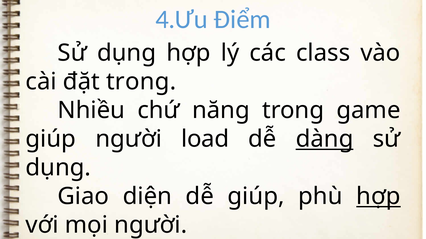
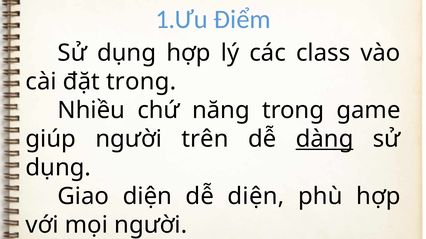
4.Ưu: 4.Ưu -> 1.Ưu
load: load -> trên
dễ giúp: giúp -> diện
hợp at (378, 197) underline: present -> none
